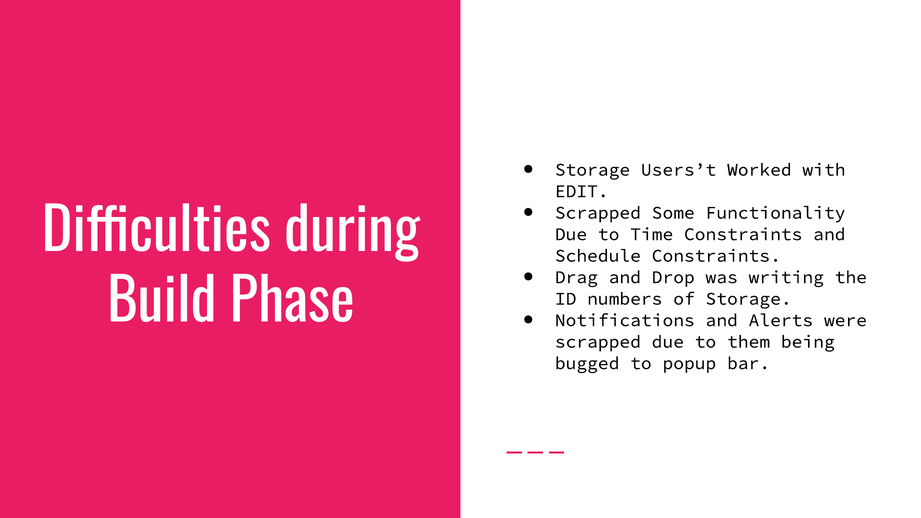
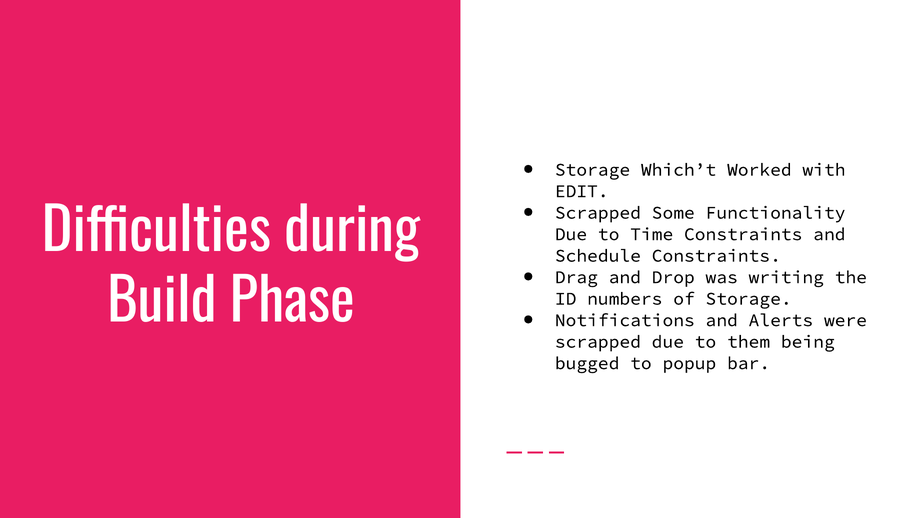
Users’t: Users’t -> Which’t
